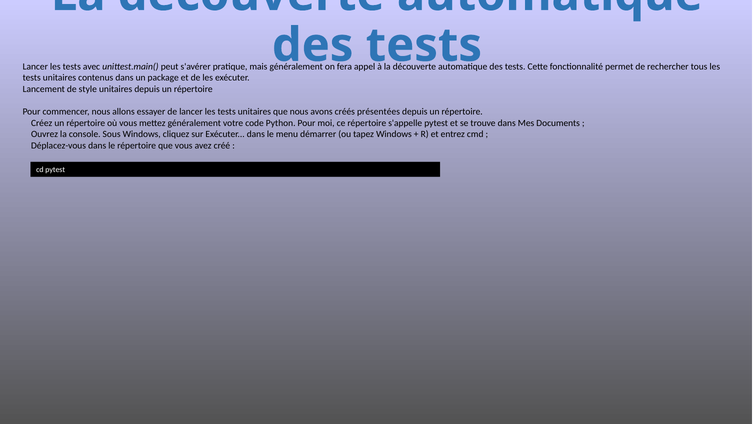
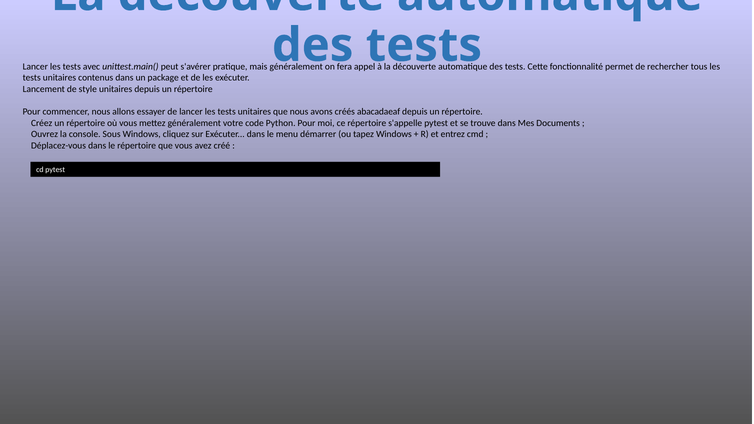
présentées: présentées -> abacadaeaf
